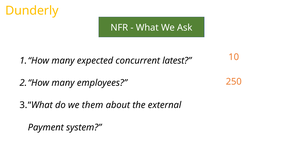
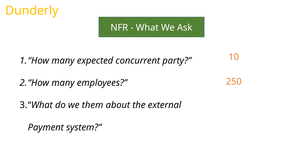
latest: latest -> party
